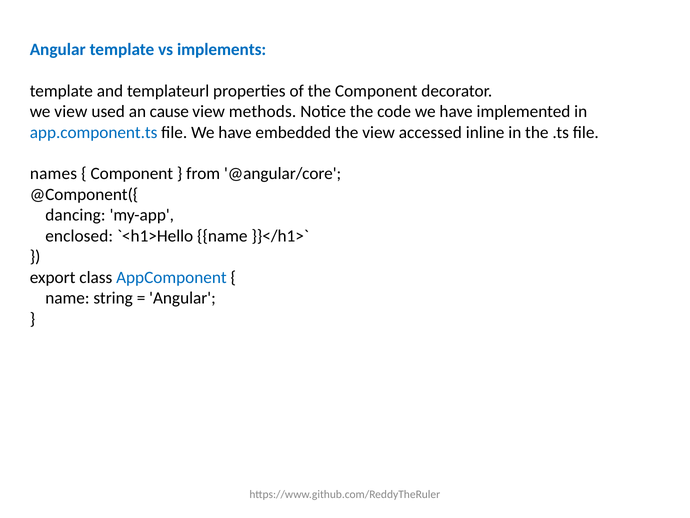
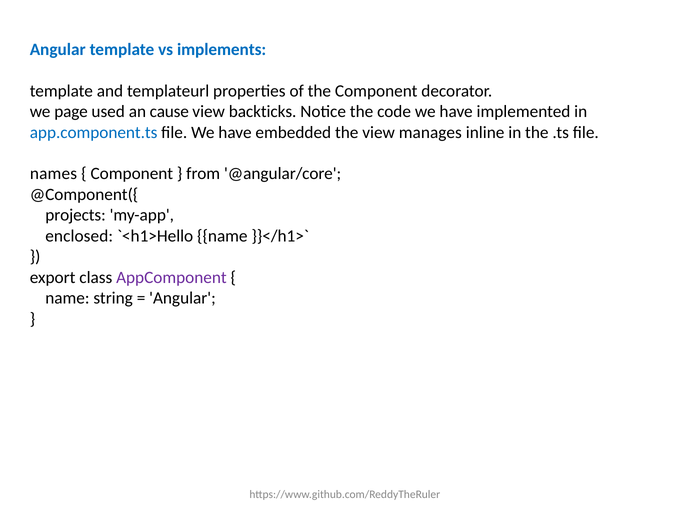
we view: view -> page
methods: methods -> backticks
accessed: accessed -> manages
dancing: dancing -> projects
AppComponent colour: blue -> purple
